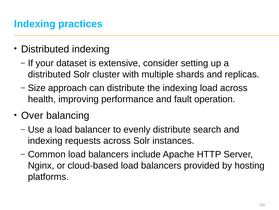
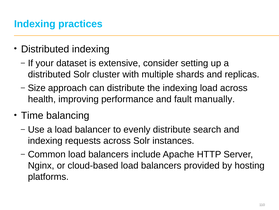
operation: operation -> manually
Over: Over -> Time
